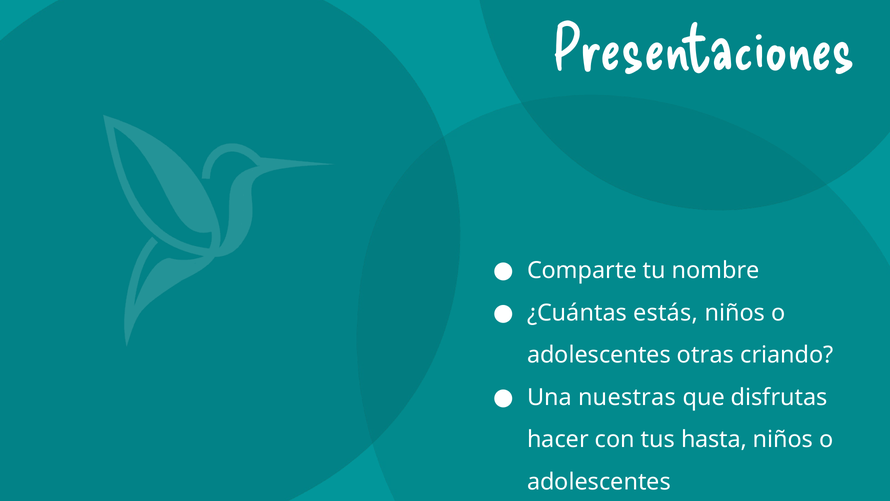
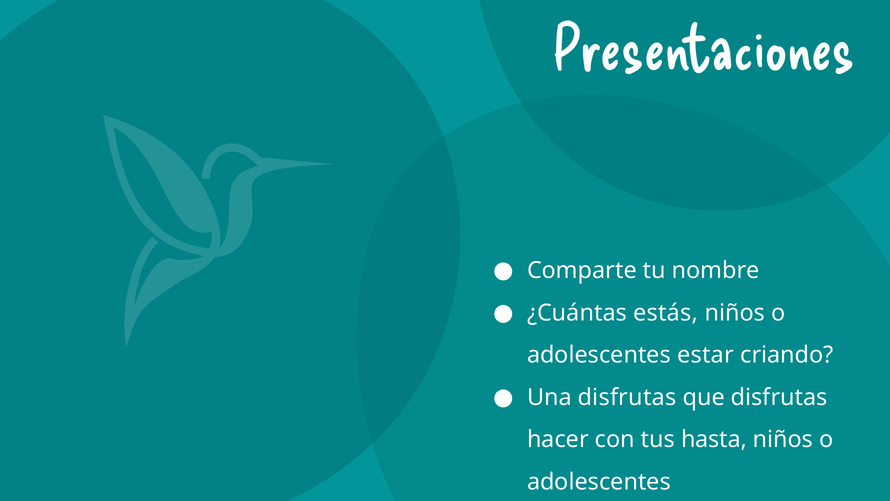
otras: otras -> estar
Una nuestras: nuestras -> disfrutas
